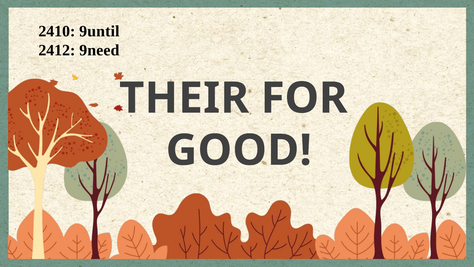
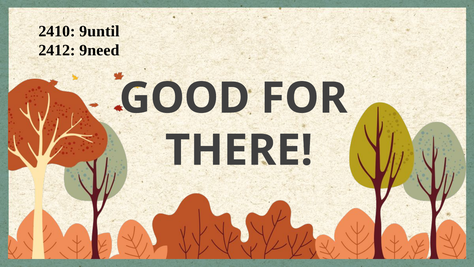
THEIR: THEIR -> GOOD
GOOD: GOOD -> THERE
